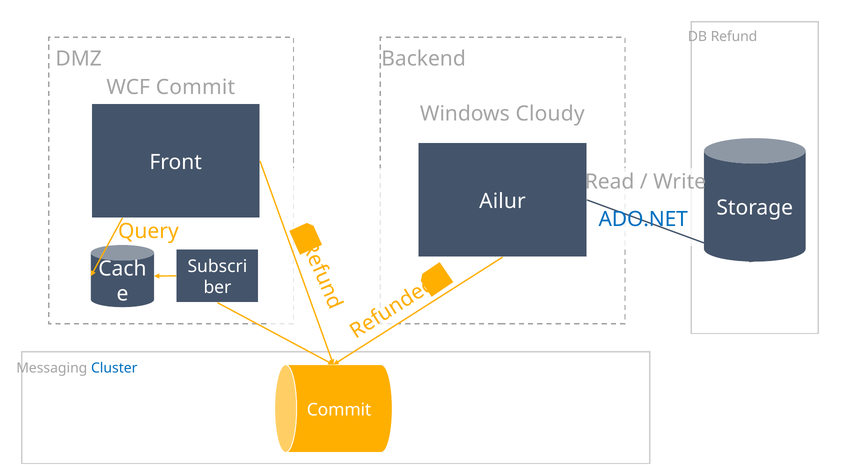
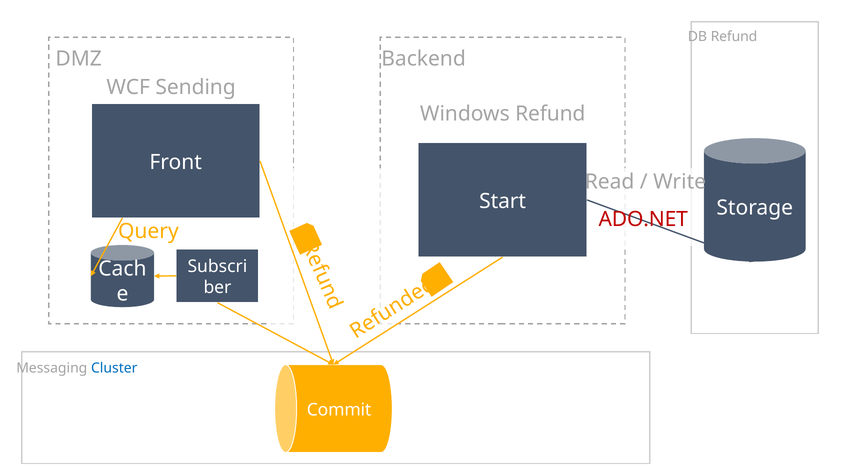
WCF Commit: Commit -> Sending
Windows Cloudy: Cloudy -> Refund
Ailur: Ailur -> Start
ADO.NET colour: blue -> red
